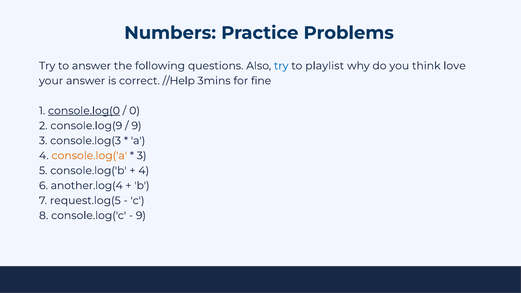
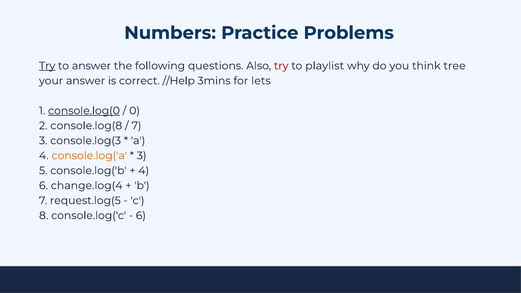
Try at (47, 66) underline: none -> present
try at (281, 66) colour: blue -> red
love: love -> tree
fine: fine -> lets
console.log(9: console.log(9 -> console.log(8
9 at (136, 126): 9 -> 7
another.log(4: another.log(4 -> change.log(4
9 at (141, 216): 9 -> 6
